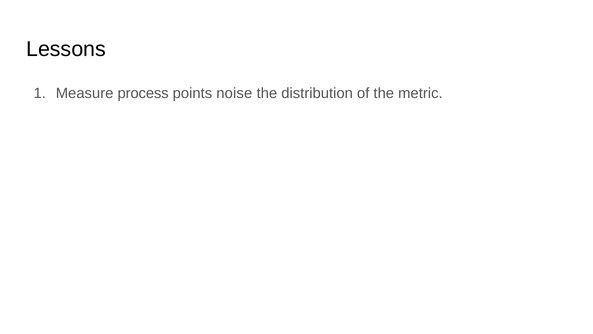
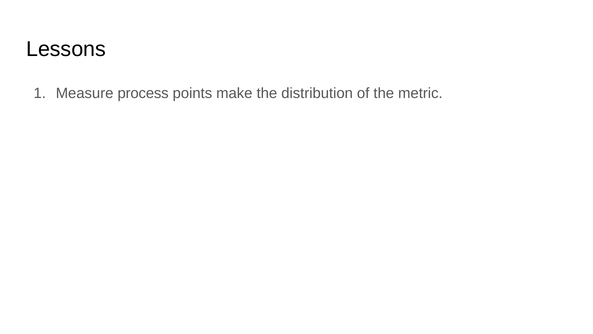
noise: noise -> make
